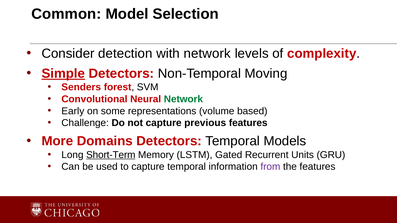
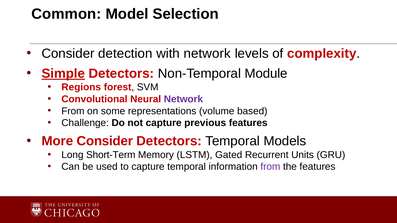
Moving: Moving -> Module
Senders: Senders -> Regions
Network at (183, 99) colour: green -> purple
Early at (73, 111): Early -> From
More Domains: Domains -> Consider
Short-Term underline: present -> none
